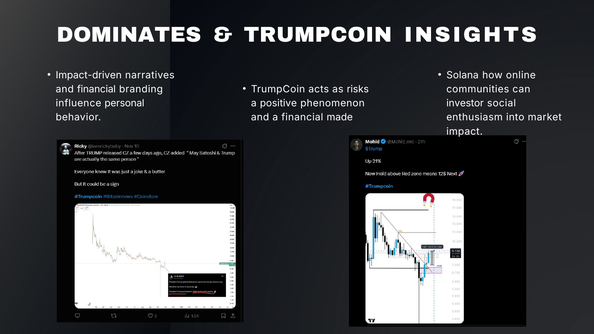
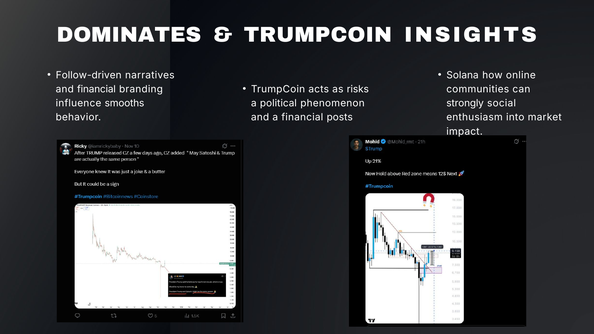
Impact-driven: Impact-driven -> Follow-driven
positive: positive -> political
personal: personal -> smooths
investor: investor -> strongly
made: made -> posts
